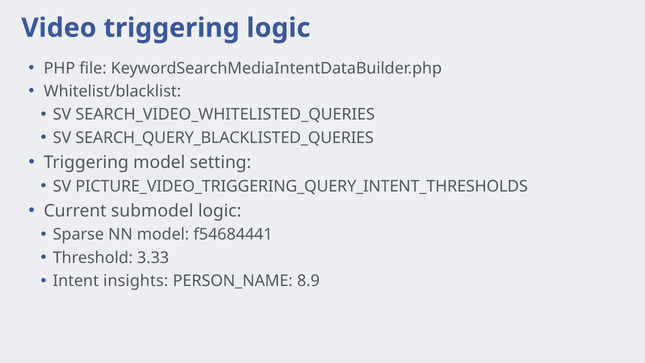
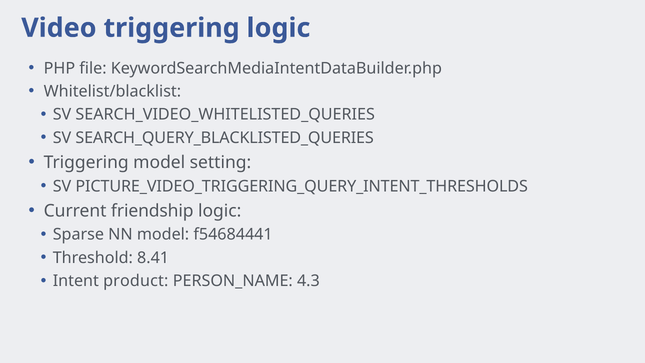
submodel: submodel -> friendship
3.33: 3.33 -> 8.41
insights: insights -> product
8.9: 8.9 -> 4.3
